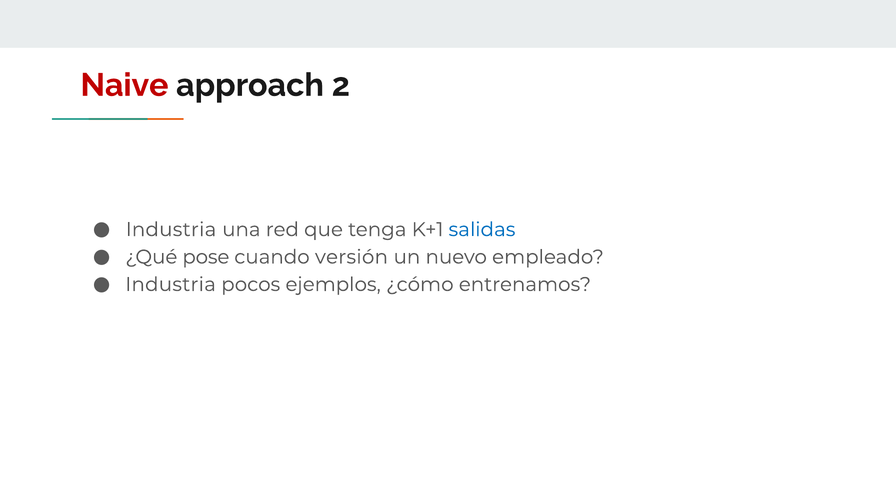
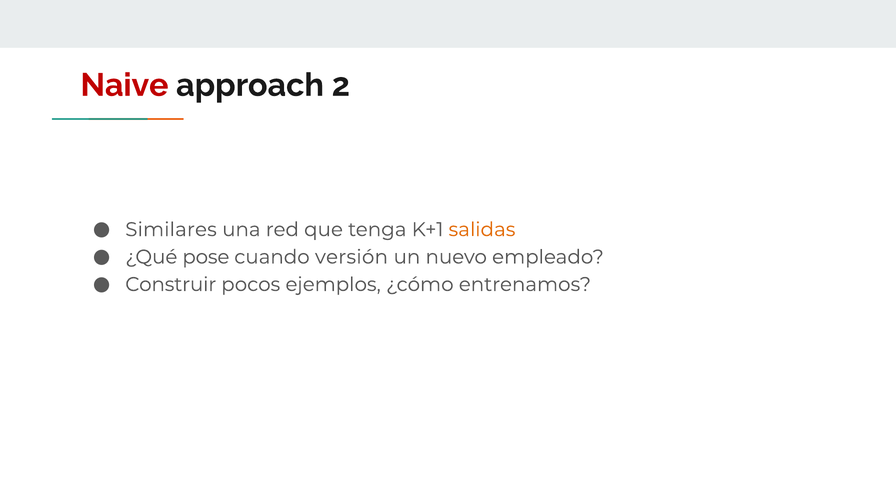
Industria at (171, 230): Industria -> Similares
salidas colour: blue -> orange
Industria at (171, 284): Industria -> Construir
